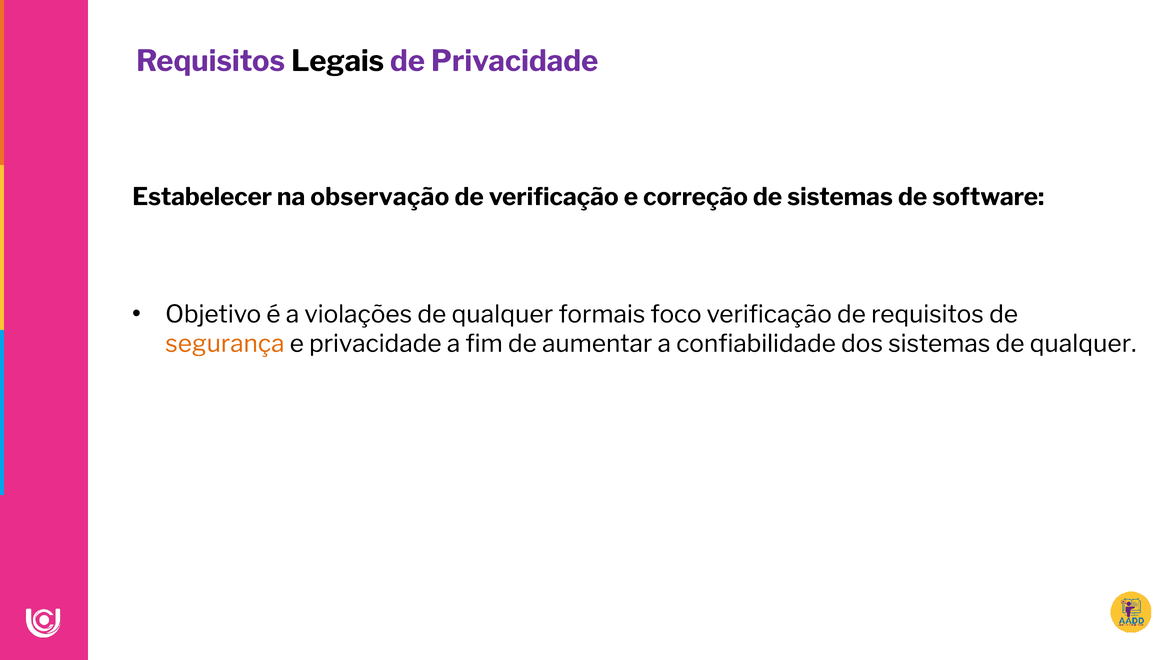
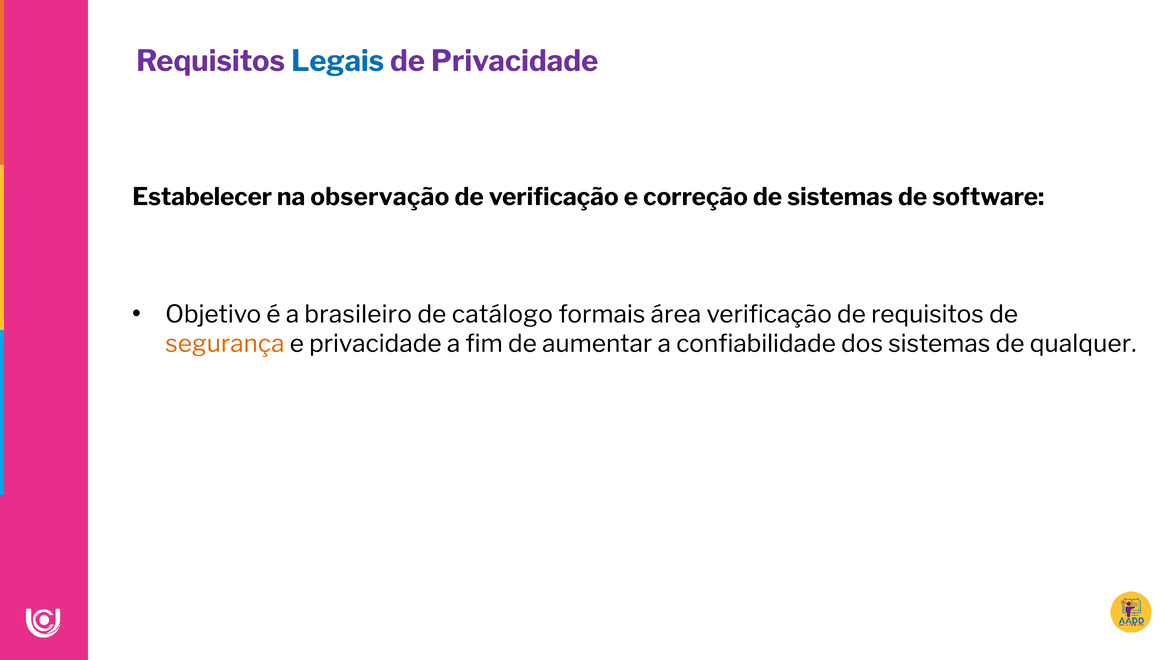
Legais colour: black -> blue
violações: violações -> brasileiro
qualquer at (502, 314): qualquer -> catálogo
foco: foco -> área
